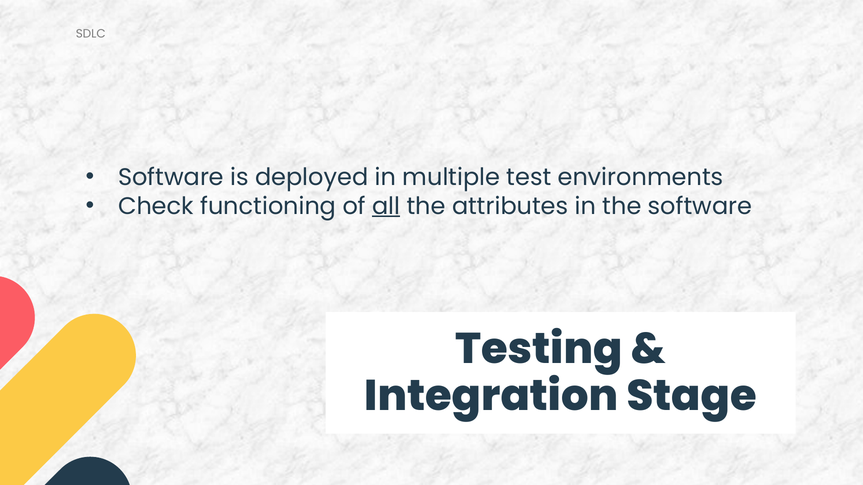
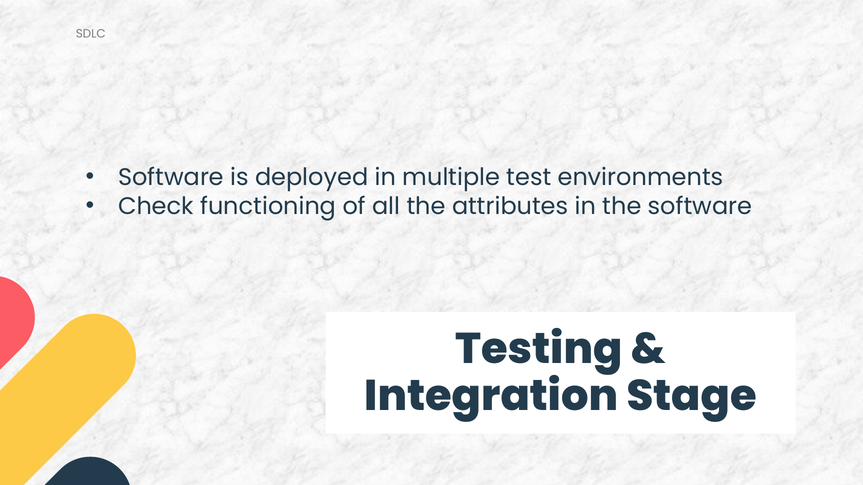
all underline: present -> none
